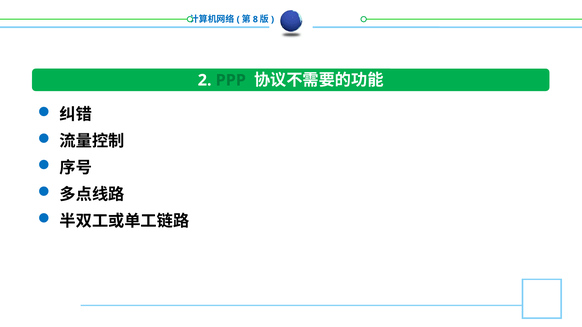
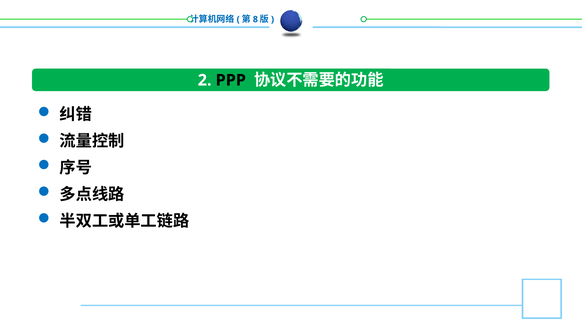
PPP colour: green -> black
